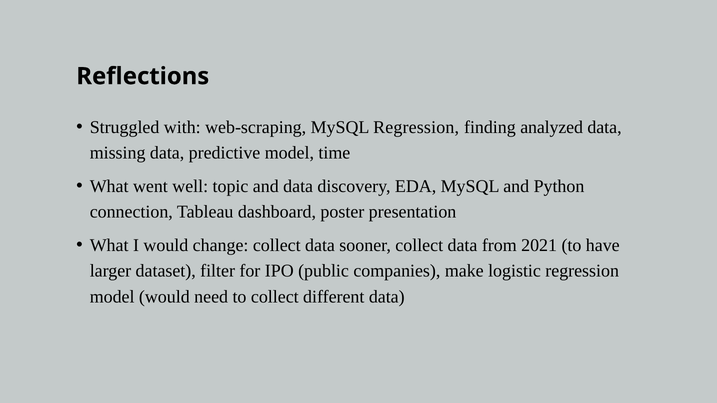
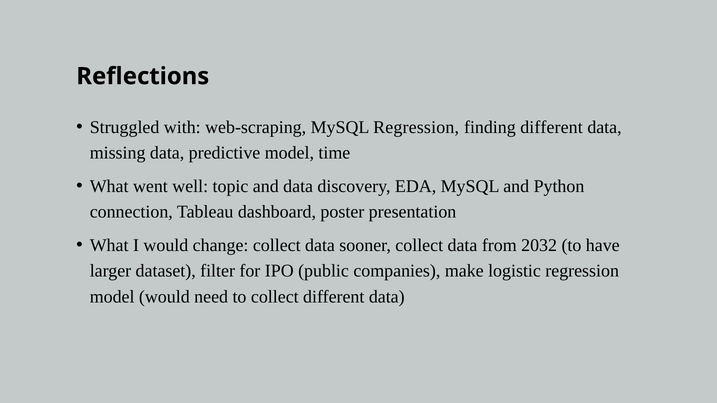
finding analyzed: analyzed -> different
2021: 2021 -> 2032
